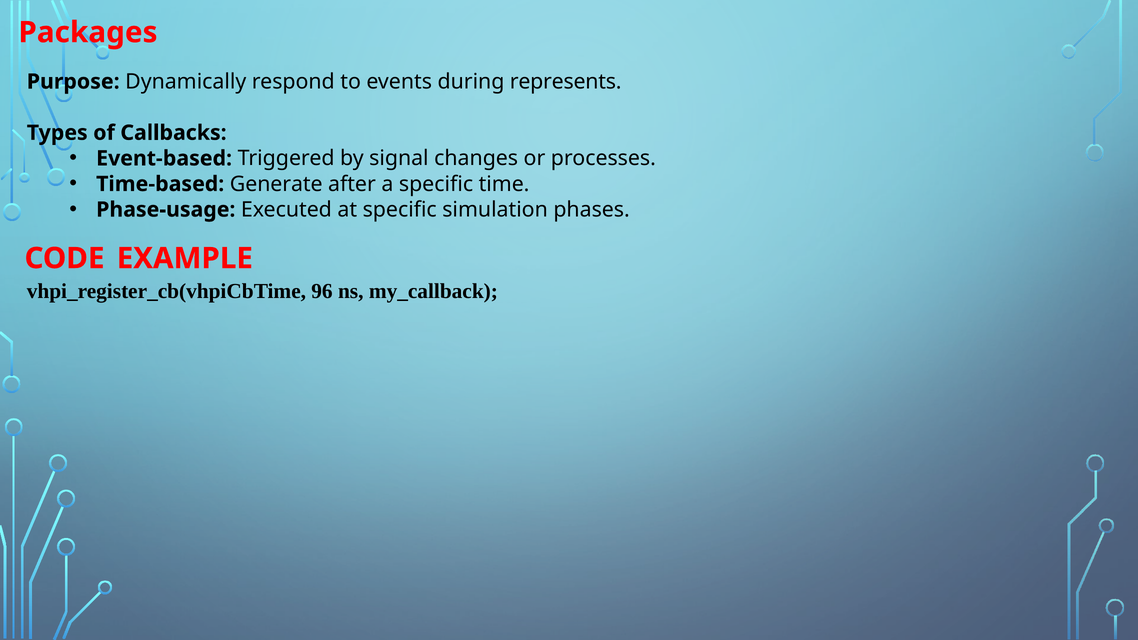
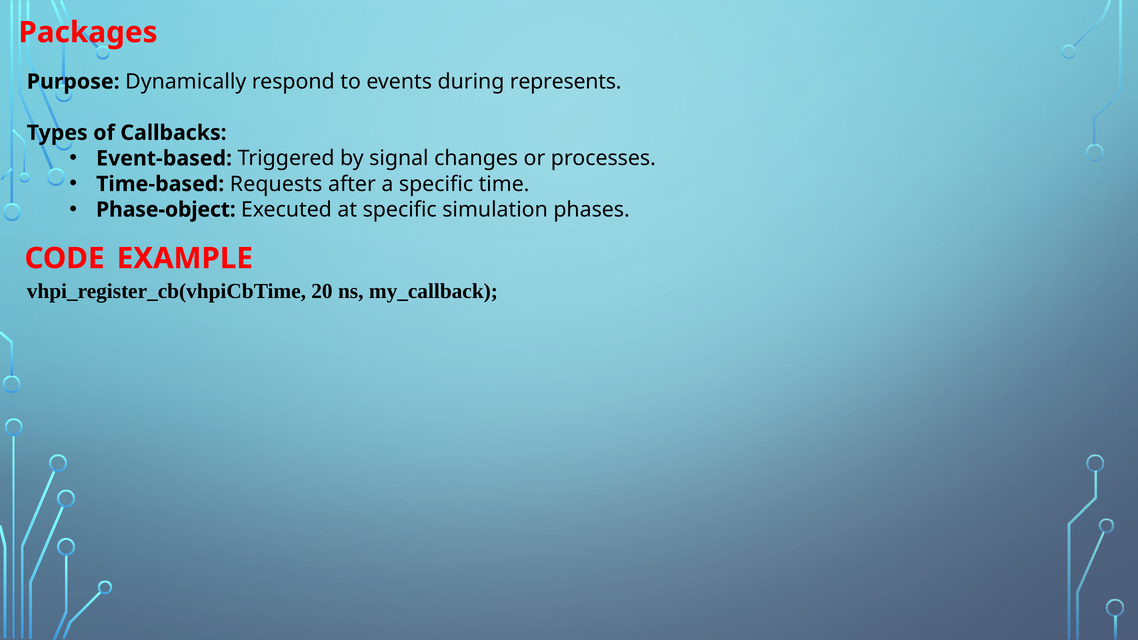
Generate: Generate -> Requests
Phase-usage: Phase-usage -> Phase-object
96: 96 -> 20
